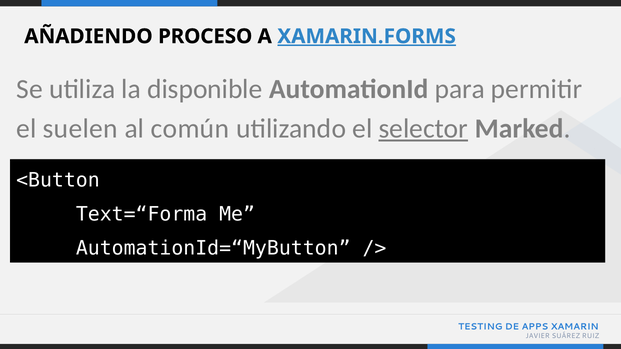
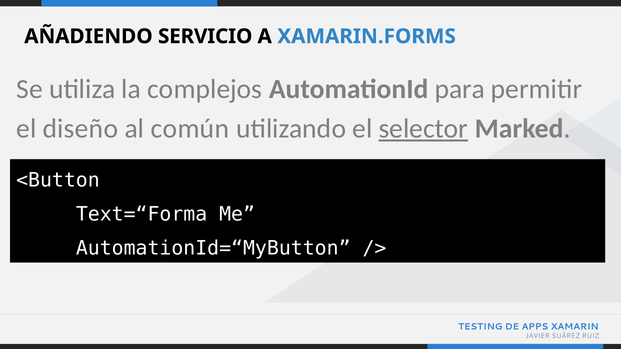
PROCESO: PROCESO -> SERVICIO
XAMARIN.FORMS underline: present -> none
disponible: disponible -> complejos
suelen: suelen -> diseño
